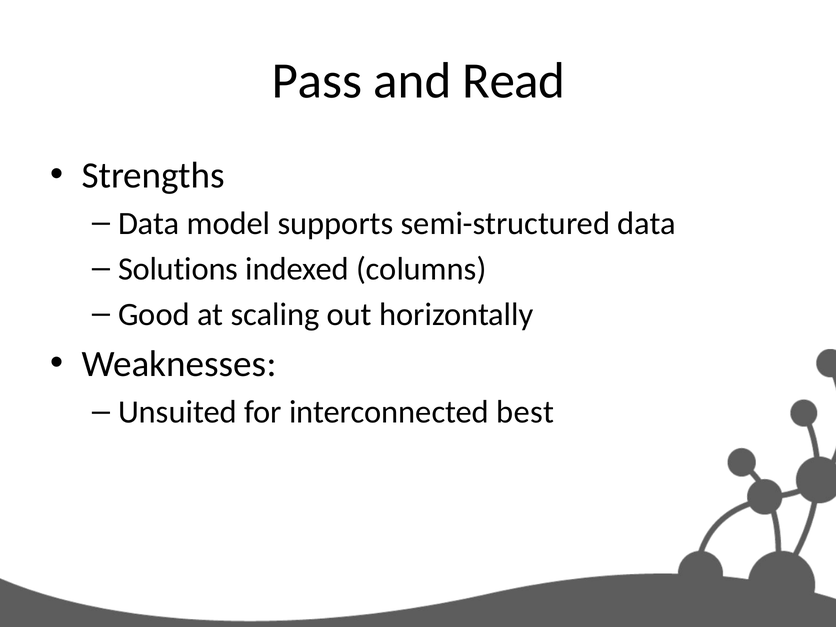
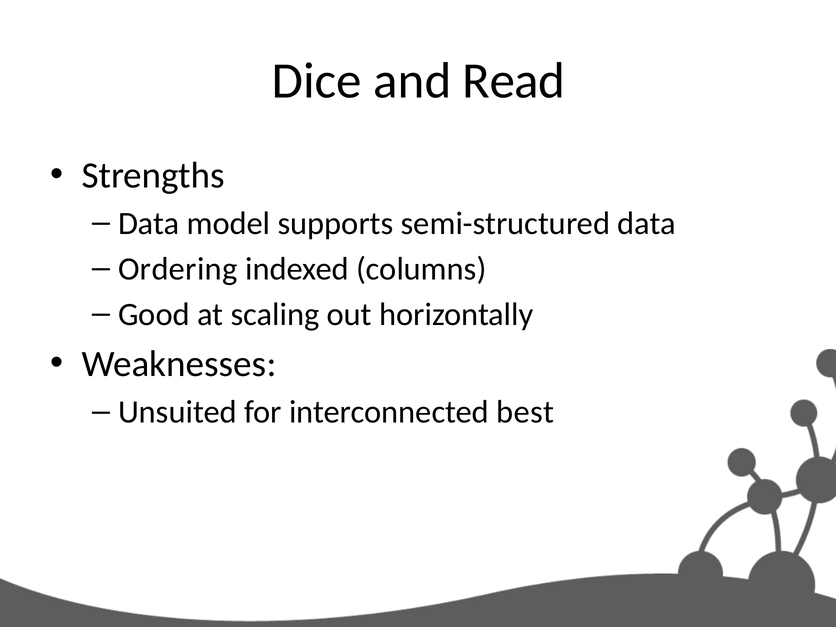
Pass: Pass -> Dice
Solutions: Solutions -> Ordering
